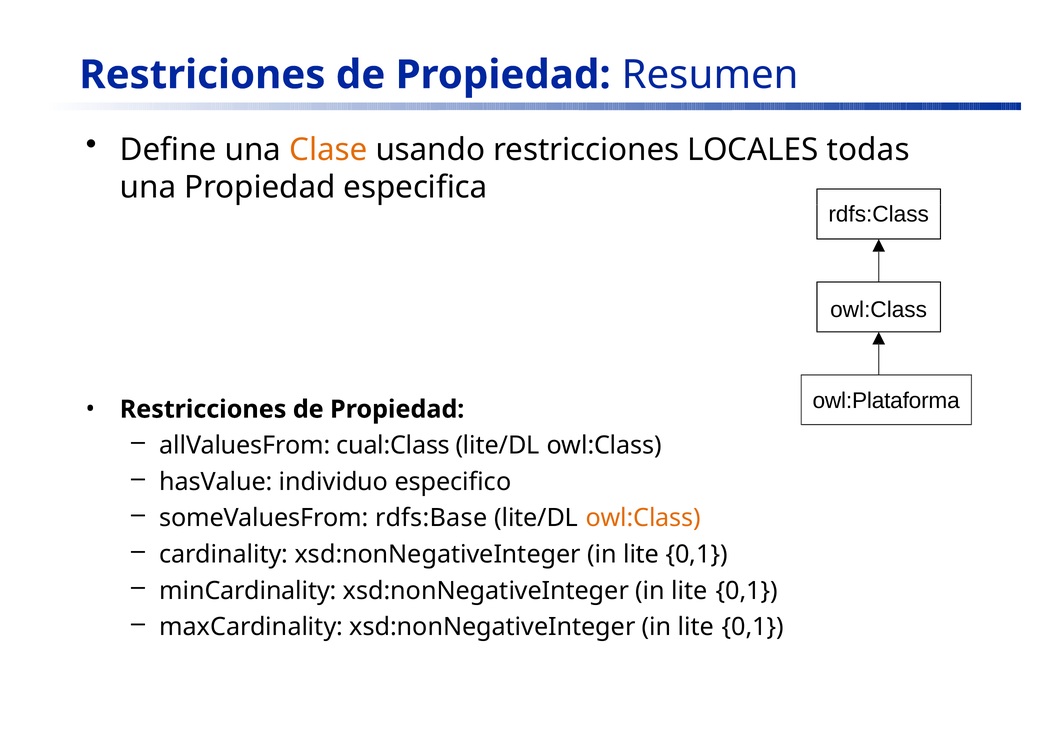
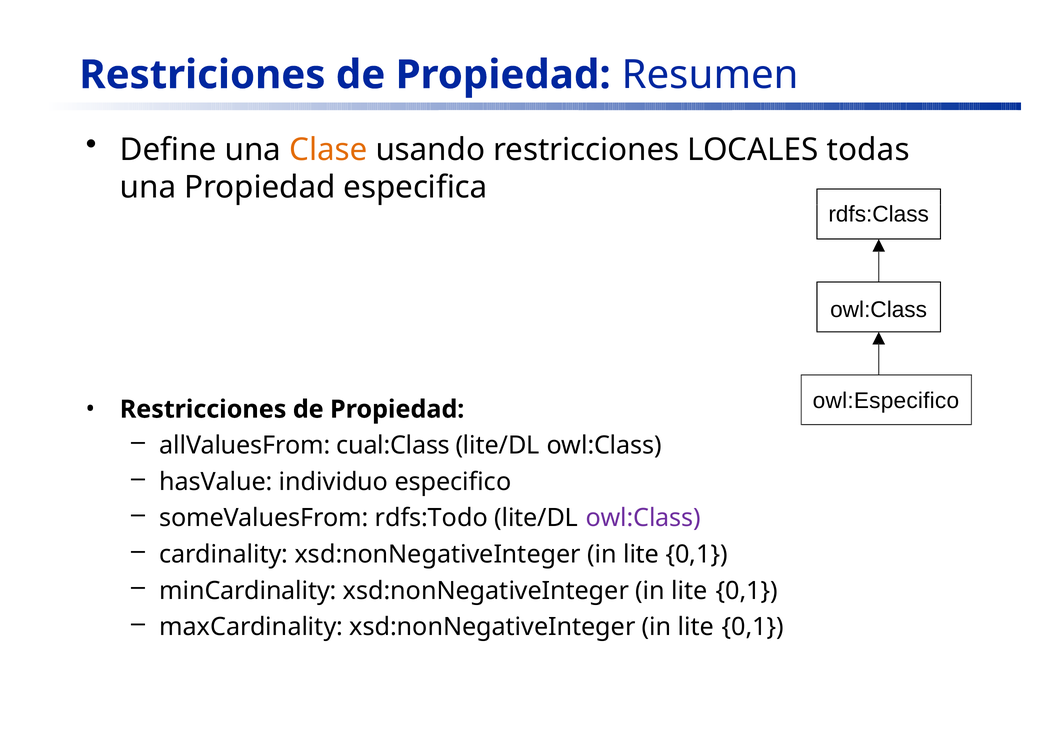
owl:Plataforma: owl:Plataforma -> owl:Especifico
rdfs:Base: rdfs:Base -> rdfs:Todo
owl:Class at (643, 518) colour: orange -> purple
